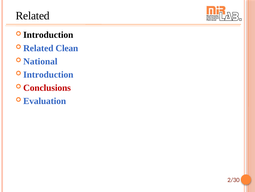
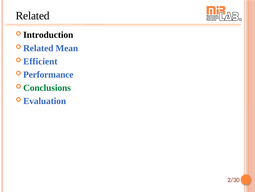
Clean: Clean -> Mean
National: National -> Efficient
Introduction at (48, 74): Introduction -> Performance
Conclusions colour: red -> green
